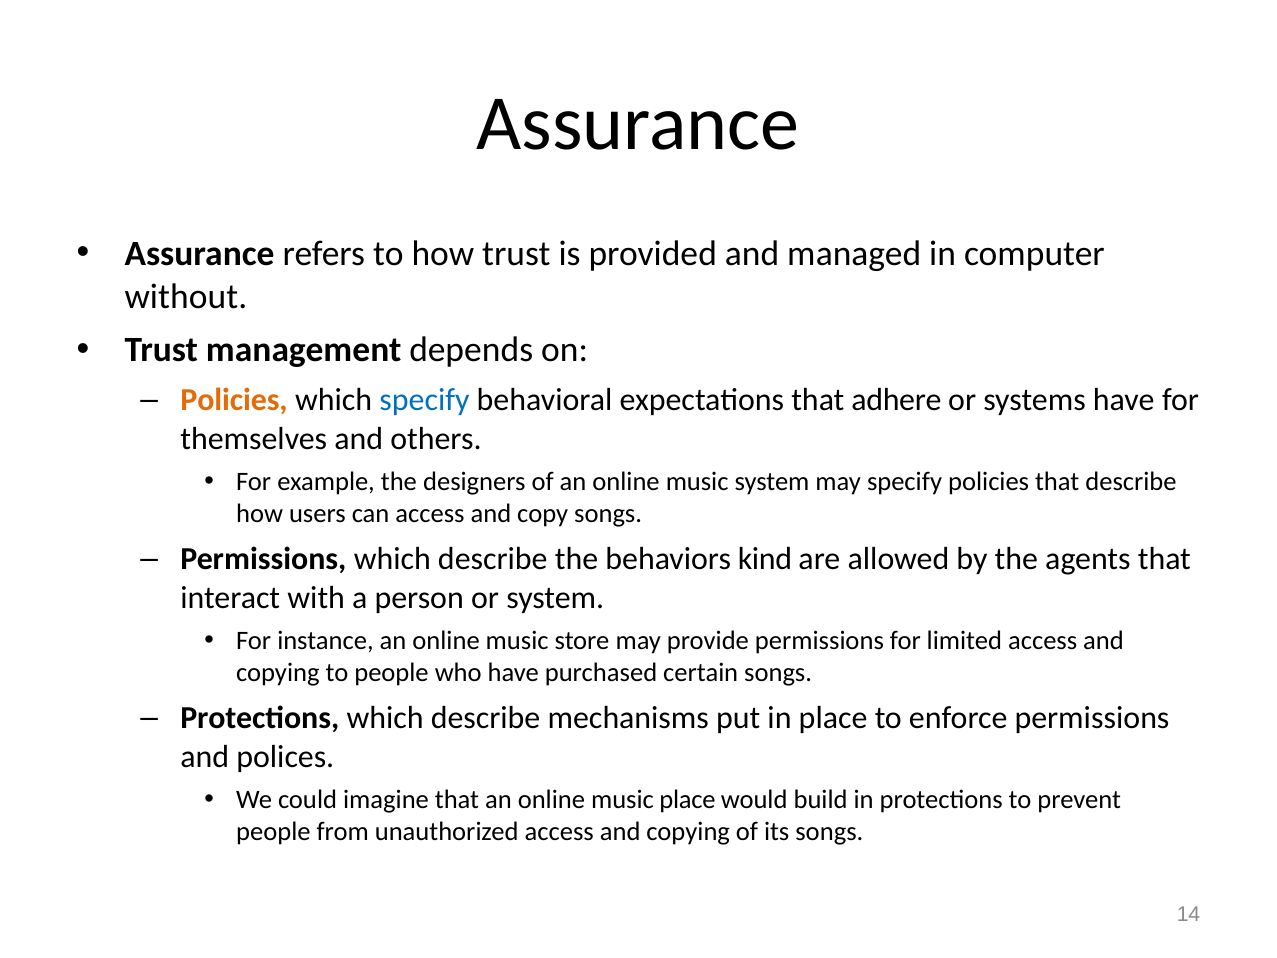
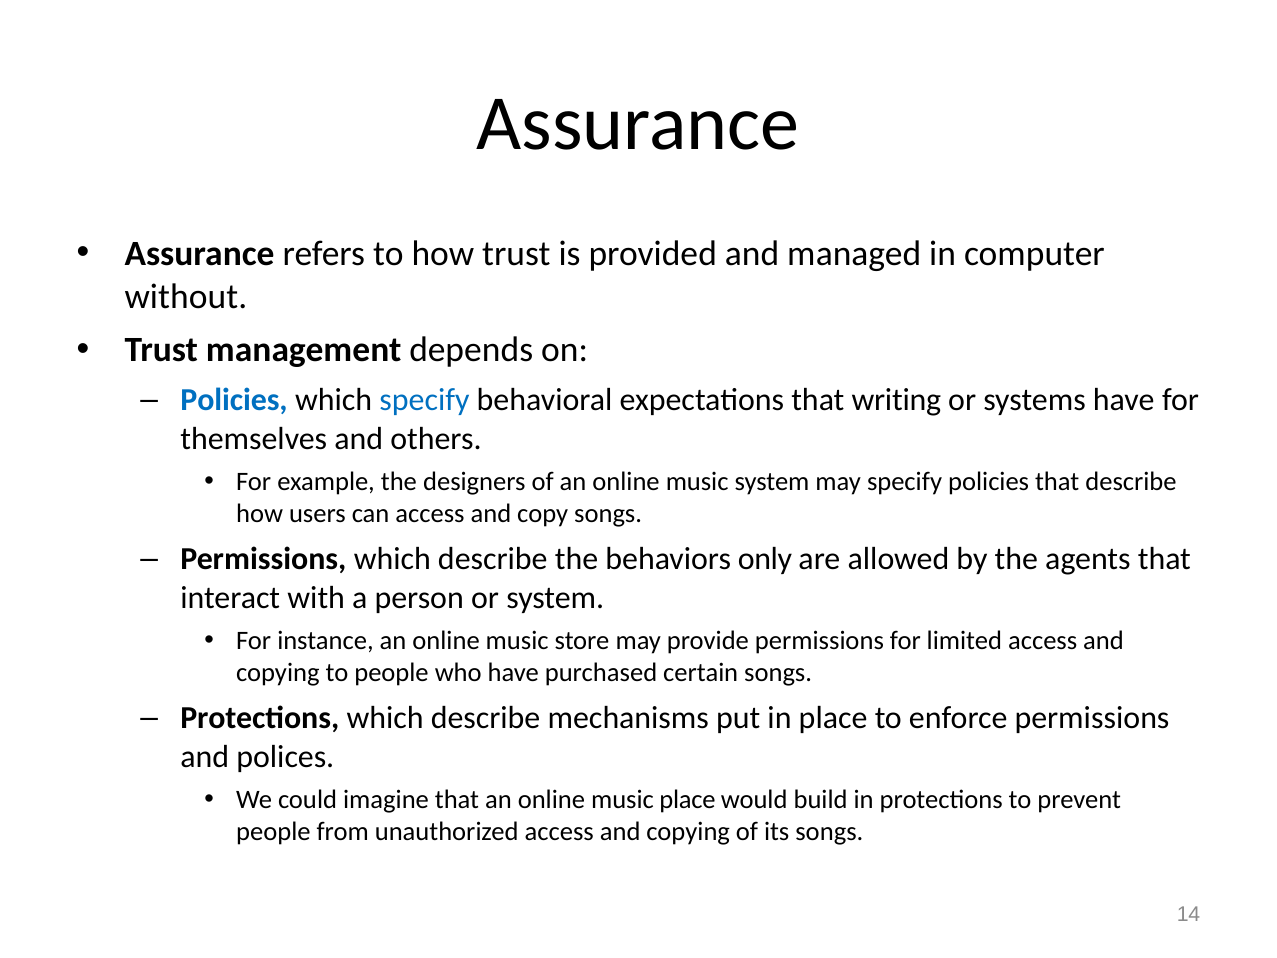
Policies at (234, 400) colour: orange -> blue
adhere: adhere -> writing
kind: kind -> only
